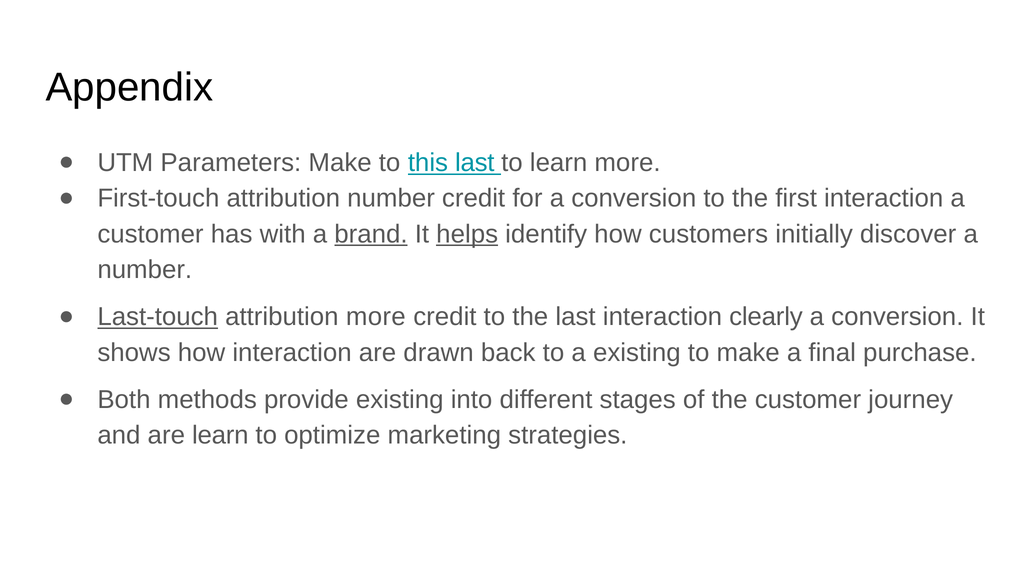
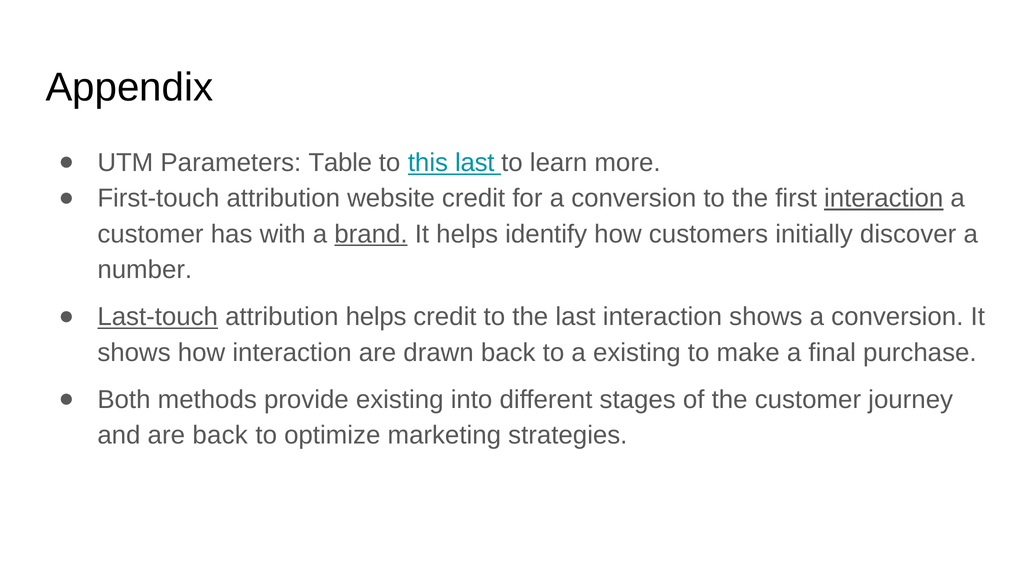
Parameters Make: Make -> Table
attribution number: number -> website
interaction at (884, 198) underline: none -> present
helps at (467, 234) underline: present -> none
attribution more: more -> helps
interaction clearly: clearly -> shows
are learn: learn -> back
